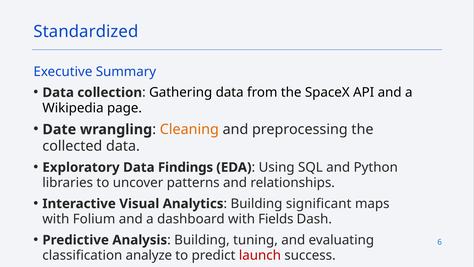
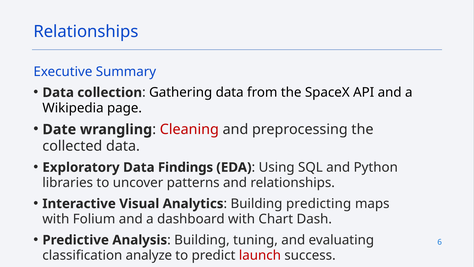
Standardized at (86, 32): Standardized -> Relationships
Cleaning colour: orange -> red
significant: significant -> predicting
Fields: Fields -> Chart
